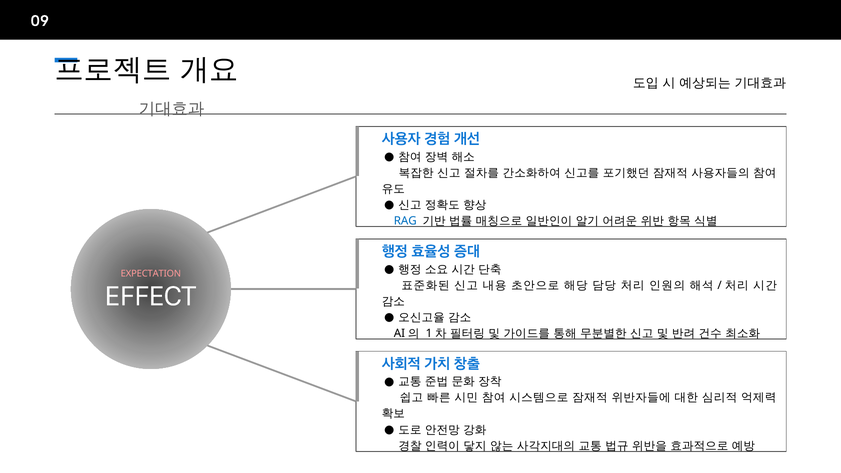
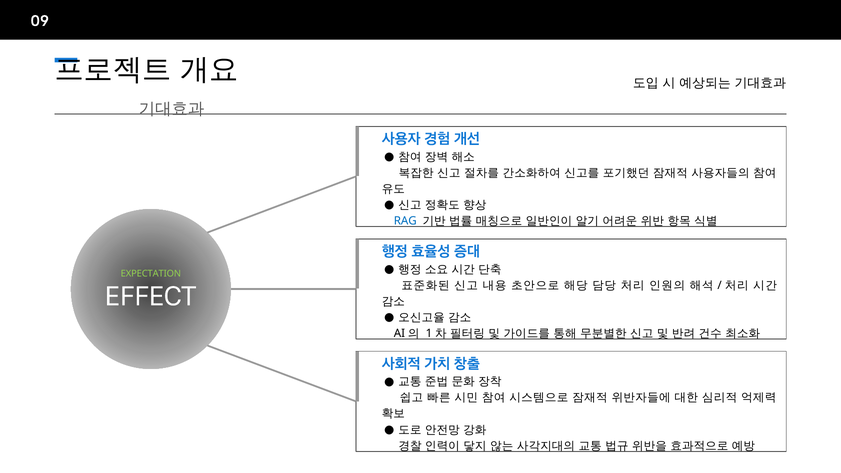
EXPECTATION colour: pink -> light green
